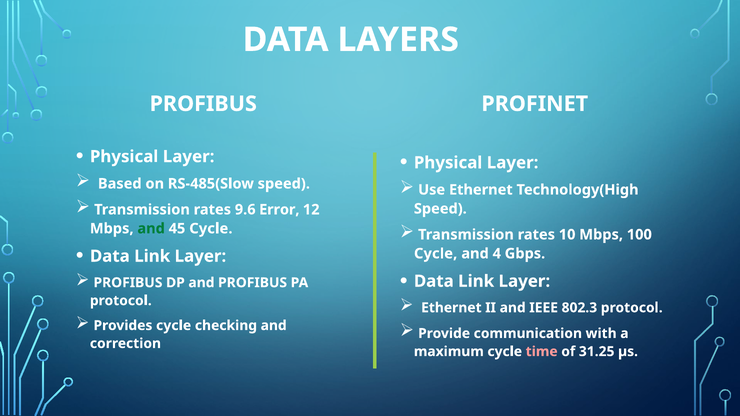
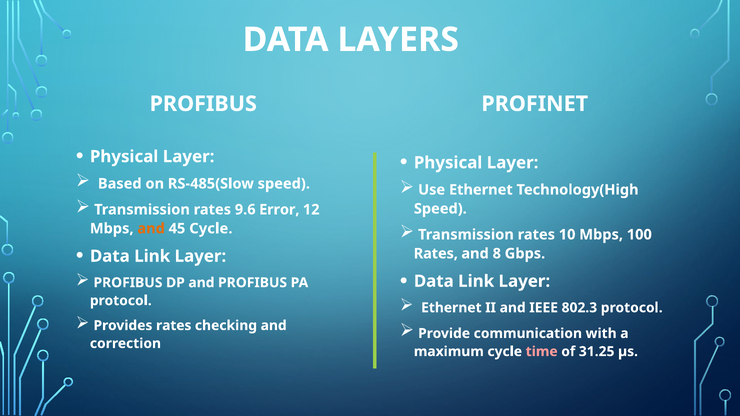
and at (151, 229) colour: green -> orange
Cycle at (436, 254): Cycle -> Rates
4: 4 -> 8
Provides cycle: cycle -> rates
